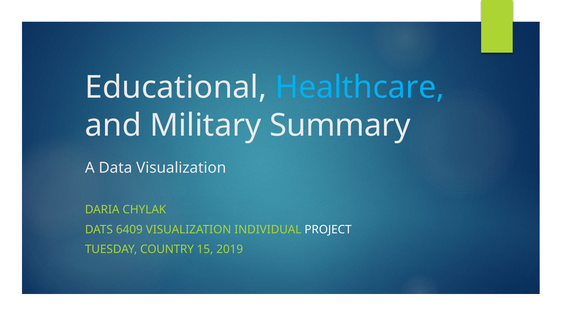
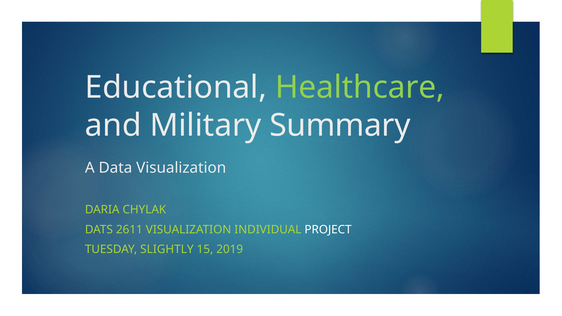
Healthcare colour: light blue -> light green
6409: 6409 -> 2611
COUNTRY: COUNTRY -> SLIGHTLY
